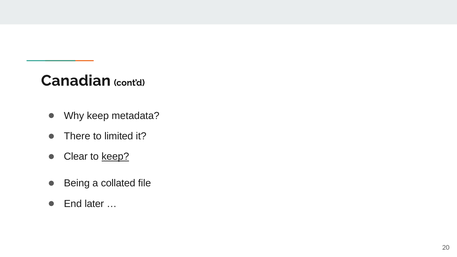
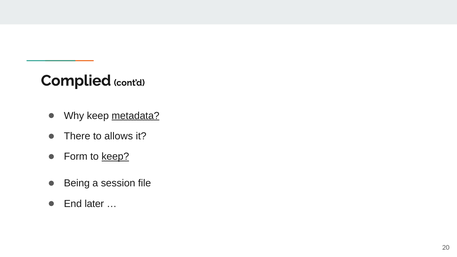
Canadian: Canadian -> Complied
metadata underline: none -> present
limited: limited -> allows
Clear: Clear -> Form
collated: collated -> session
